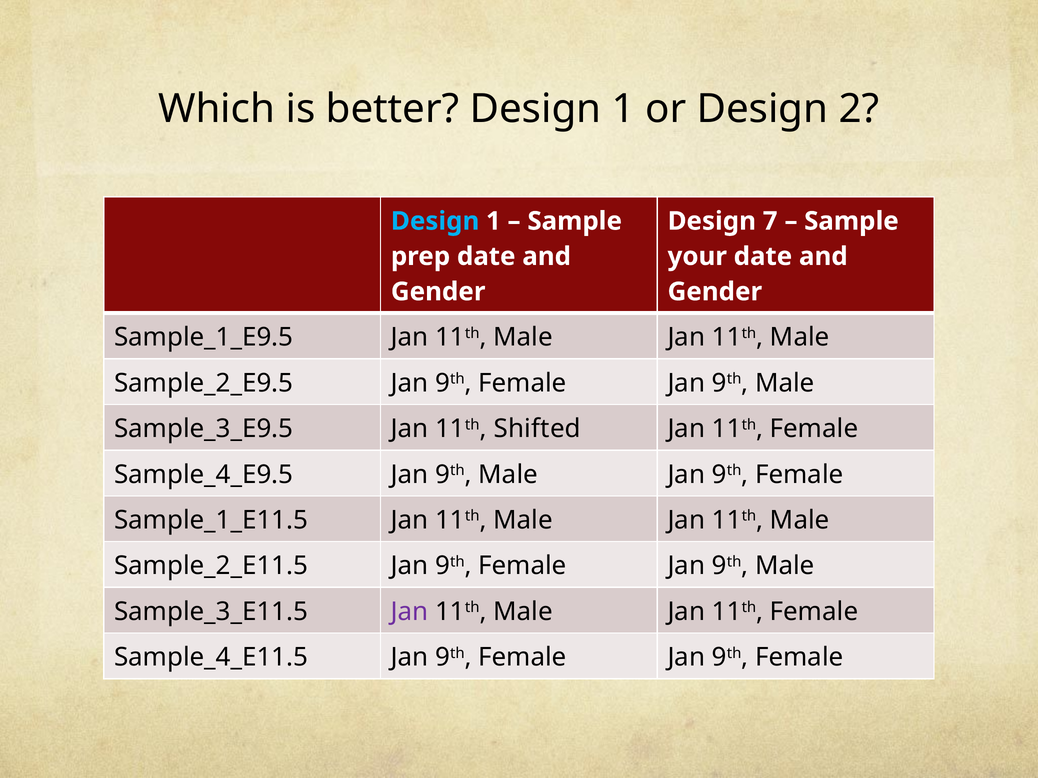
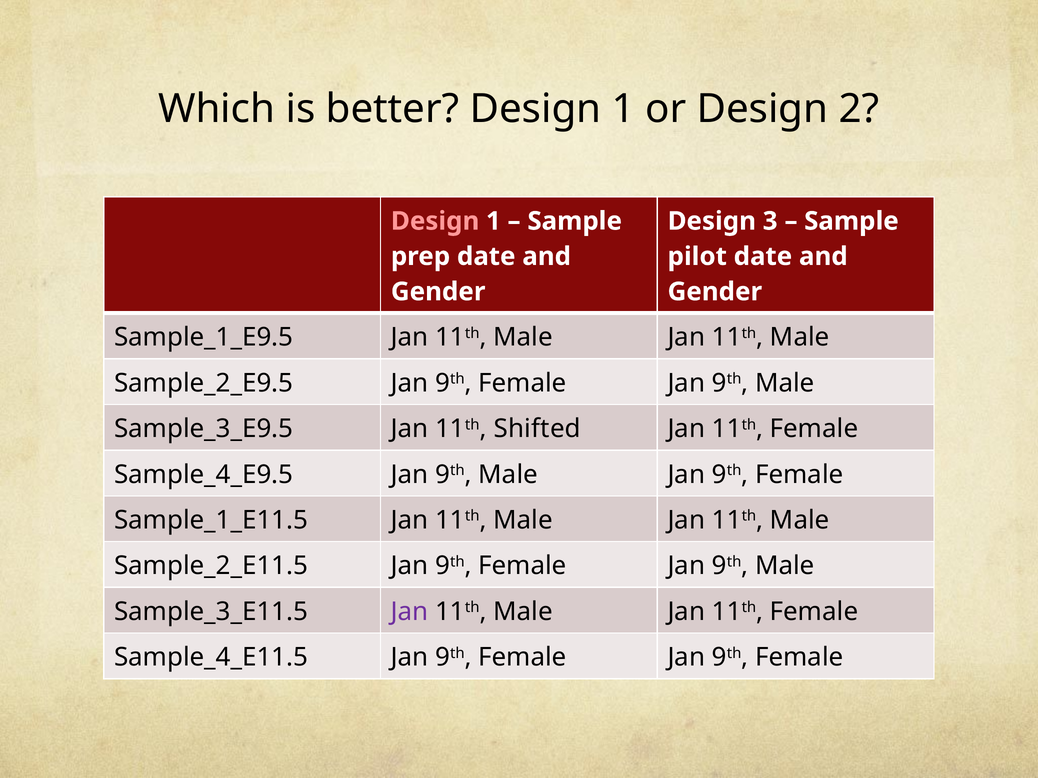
Design at (435, 221) colour: light blue -> pink
7: 7 -> 3
your: your -> pilot
